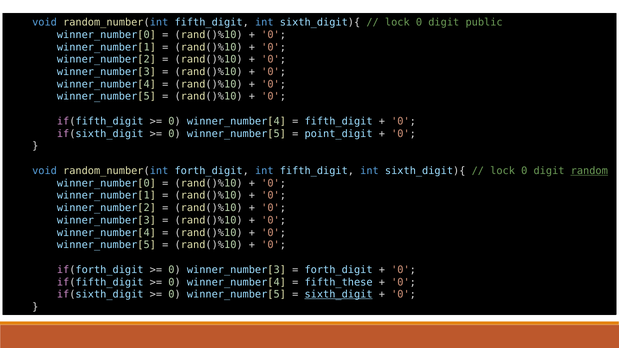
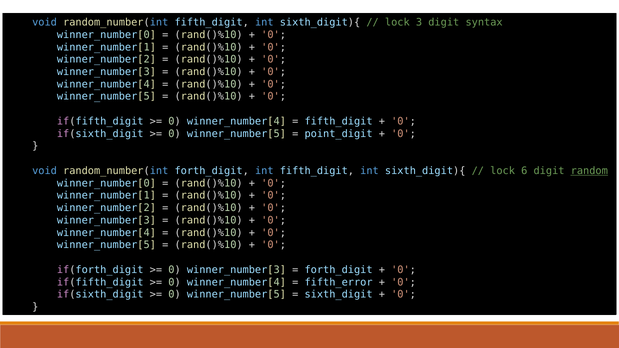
0 at (419, 22): 0 -> 3
public: public -> syntax
0 at (524, 171): 0 -> 6
fifth_these: fifth_these -> fifth_error
sixth_digit underline: present -> none
